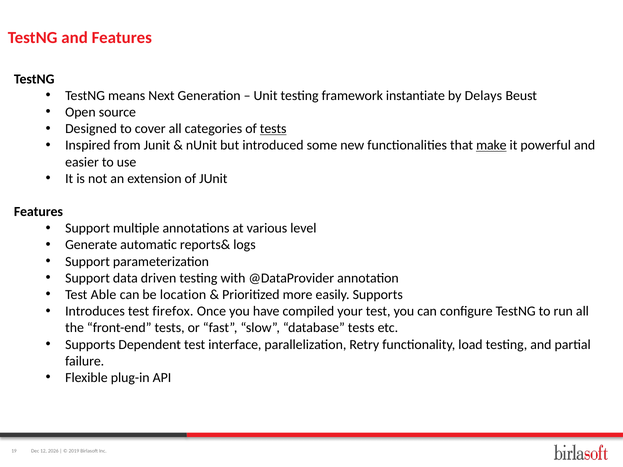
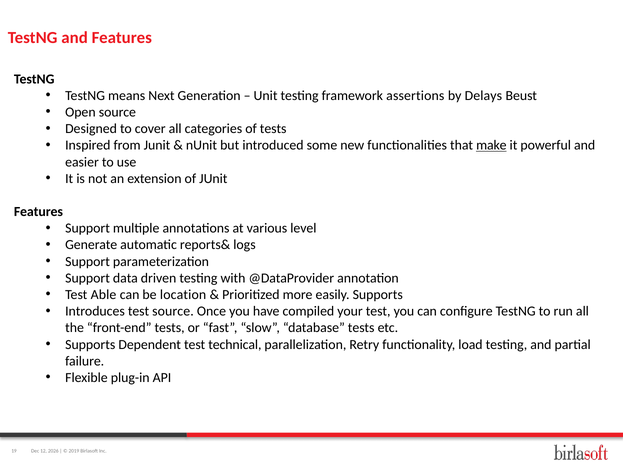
instantiate: instantiate -> assertions
tests at (273, 129) underline: present -> none
test firefox: firefox -> source
interface: interface -> technical
